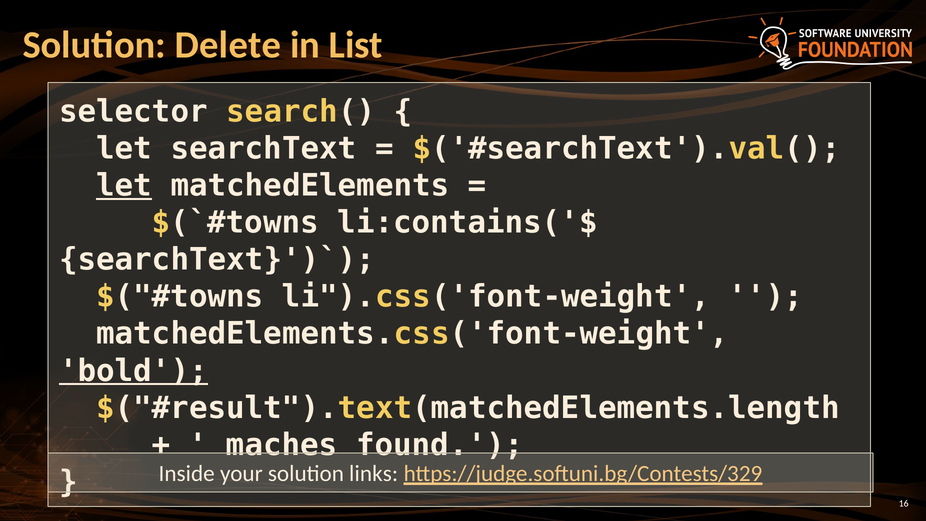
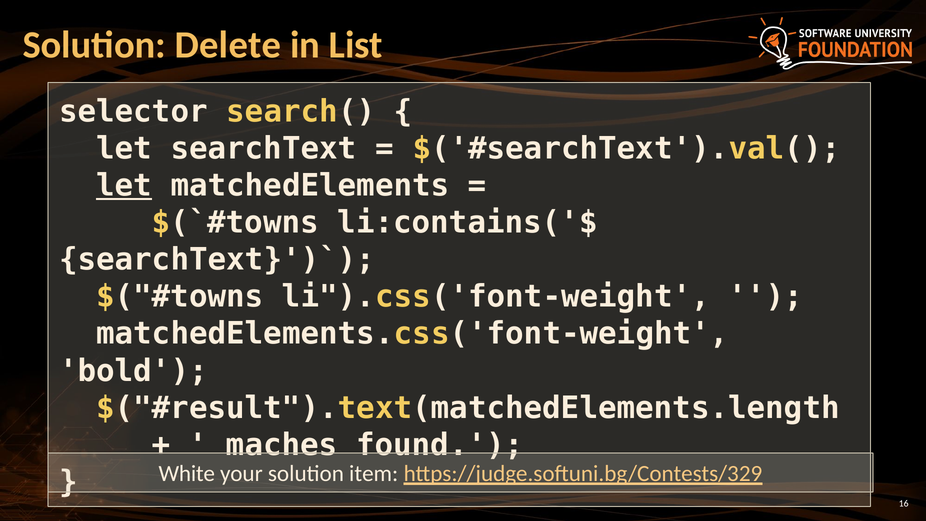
bold underline: present -> none
Inside: Inside -> White
links: links -> item
